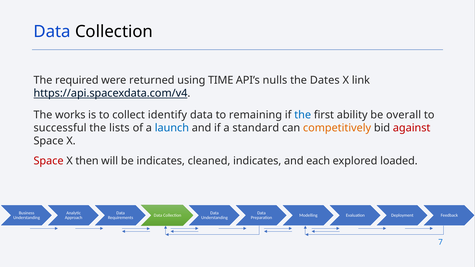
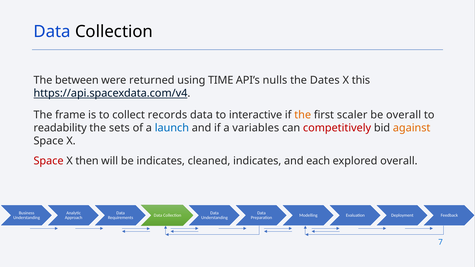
required: required -> between
link: link -> this
works: works -> frame
identify: identify -> records
remaining: remaining -> interactive
the at (303, 115) colour: blue -> orange
ability: ability -> scaler
successful: successful -> readability
lists: lists -> sets
standard: standard -> variables
competitively colour: orange -> red
against colour: red -> orange
explored loaded: loaded -> overall
